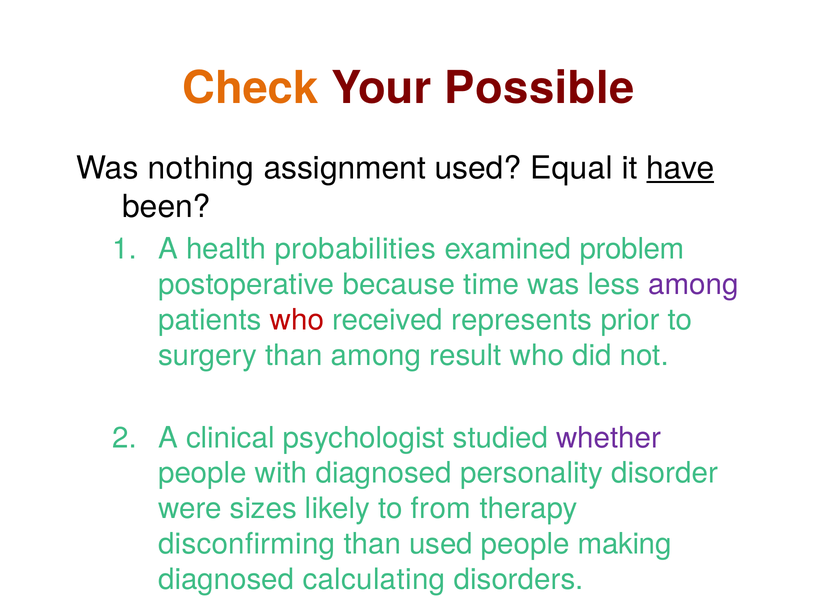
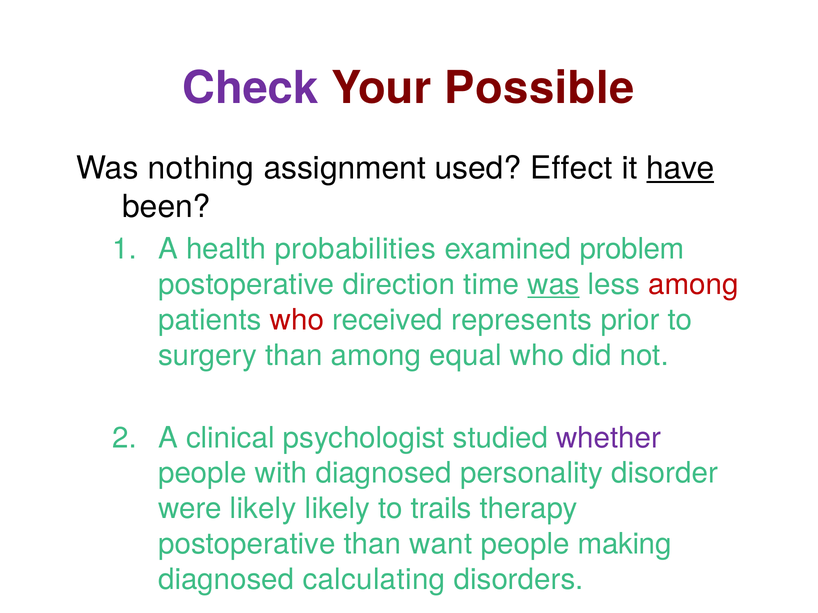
Check colour: orange -> purple
Equal: Equal -> Effect
because: because -> direction
was at (553, 285) underline: none -> present
among at (694, 285) colour: purple -> red
result: result -> equal
were sizes: sizes -> likely
from: from -> trails
disconfirming at (247, 544): disconfirming -> postoperative
than used: used -> want
